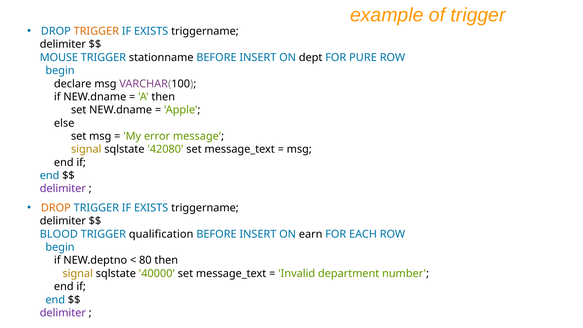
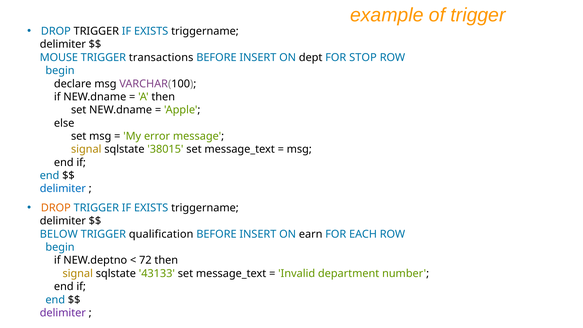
TRIGGER at (96, 31) colour: orange -> black
stationname: stationname -> transactions
PURE: PURE -> STOP
42080: 42080 -> 38015
delimiter at (63, 189) colour: purple -> blue
BLOOD: BLOOD -> BELOW
80: 80 -> 72
40000: 40000 -> 43133
